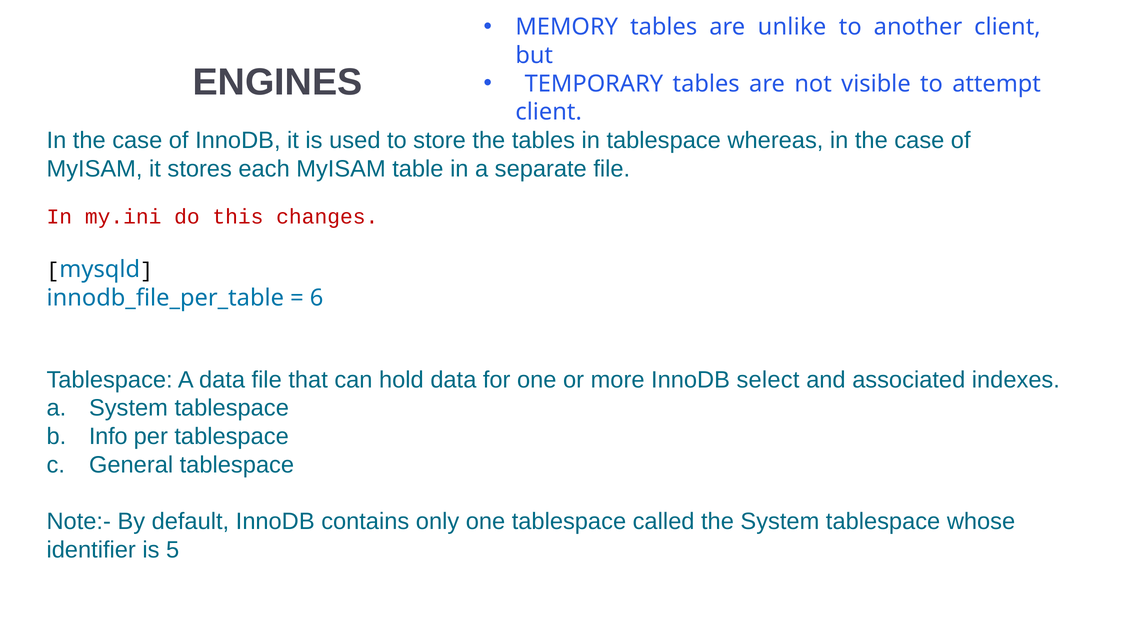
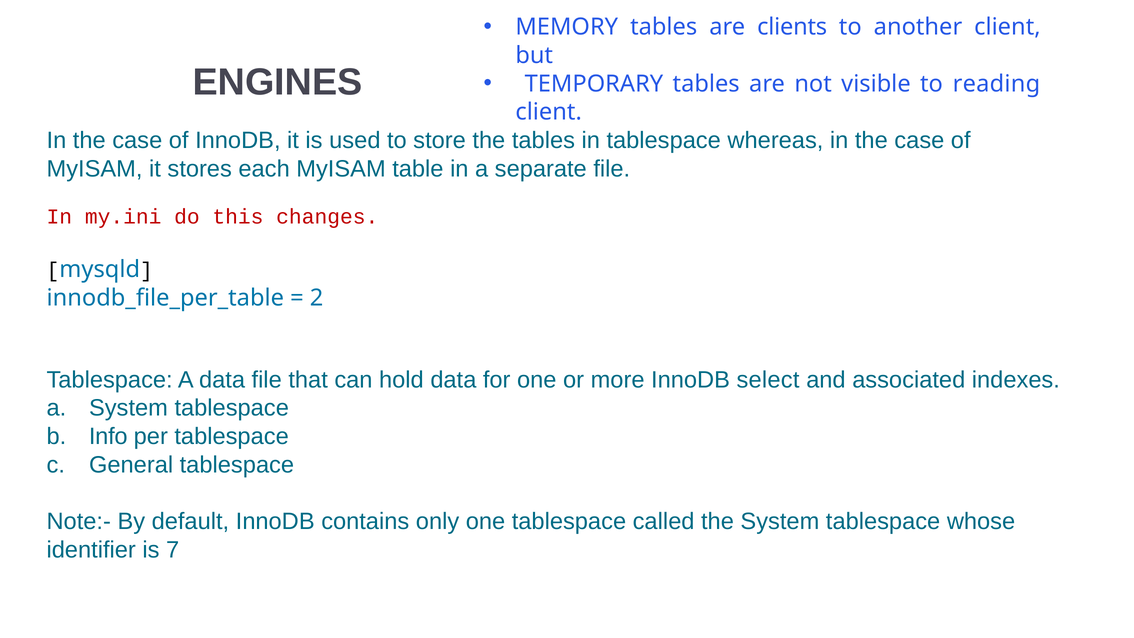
unlike: unlike -> clients
attempt: attempt -> reading
6: 6 -> 2
5: 5 -> 7
